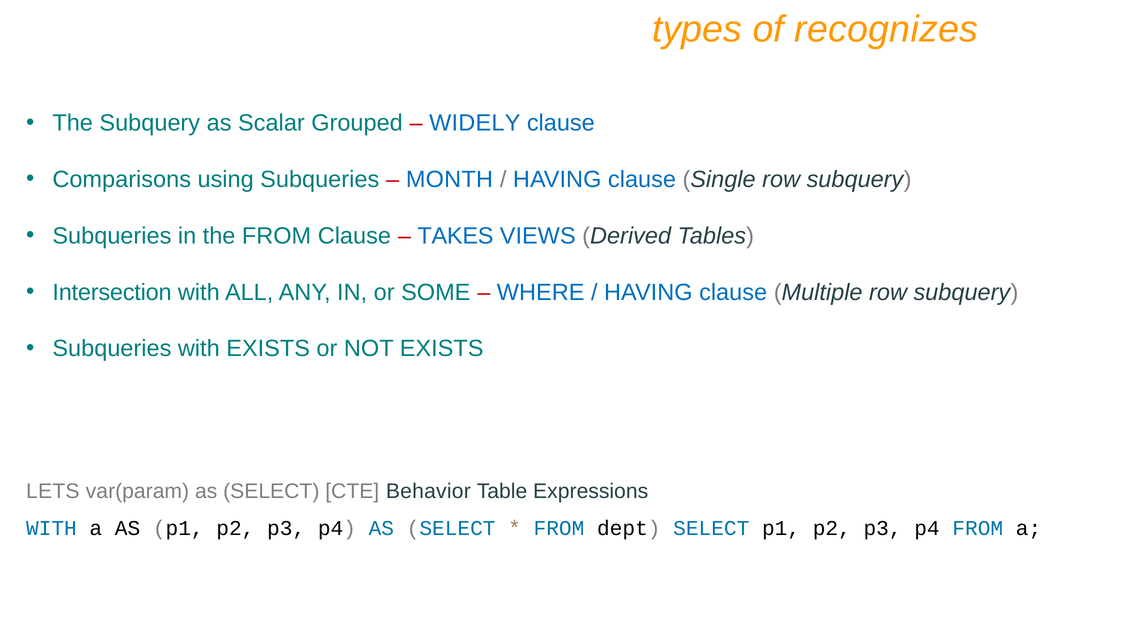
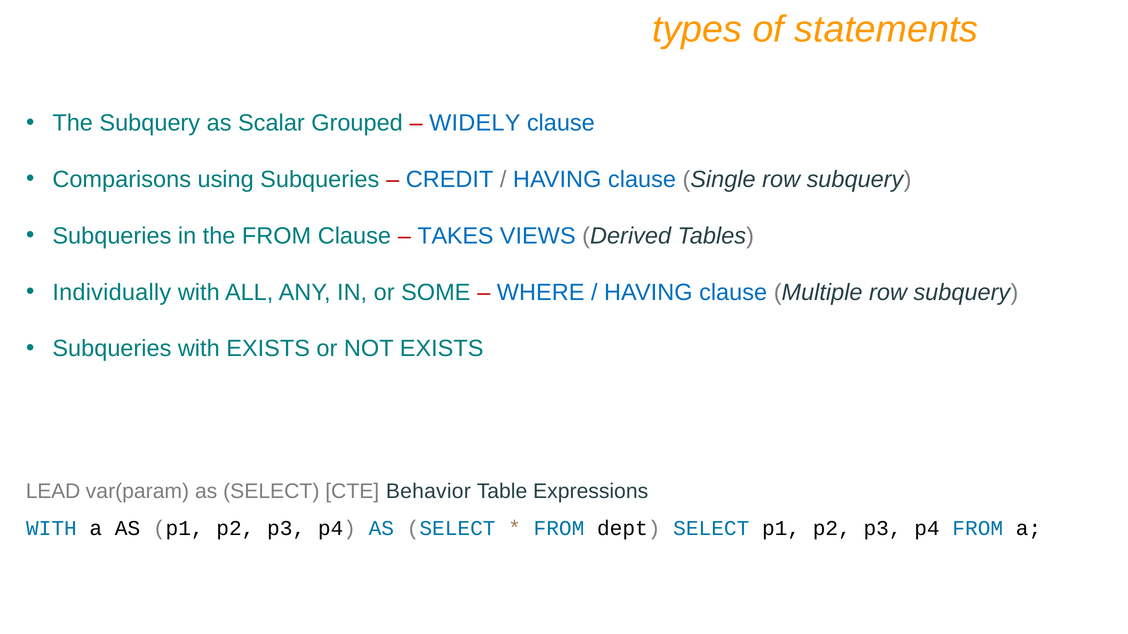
recognizes: recognizes -> statements
MONTH: MONTH -> CREDIT
Intersection: Intersection -> Individually
LETS: LETS -> LEAD
